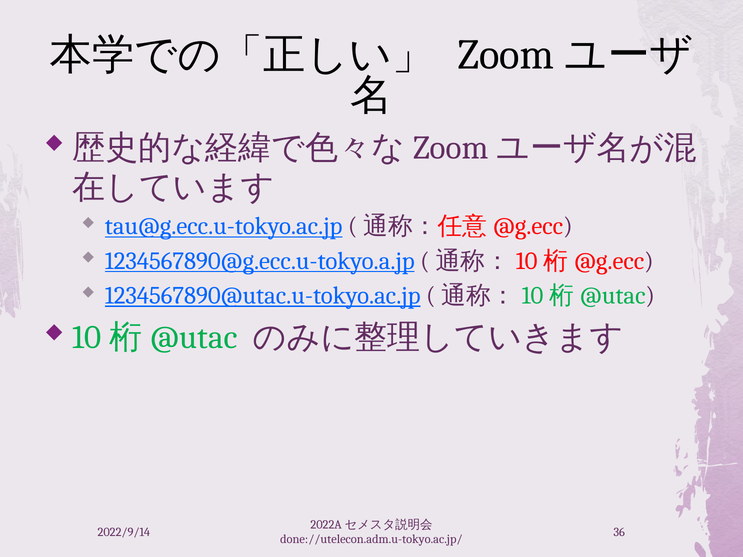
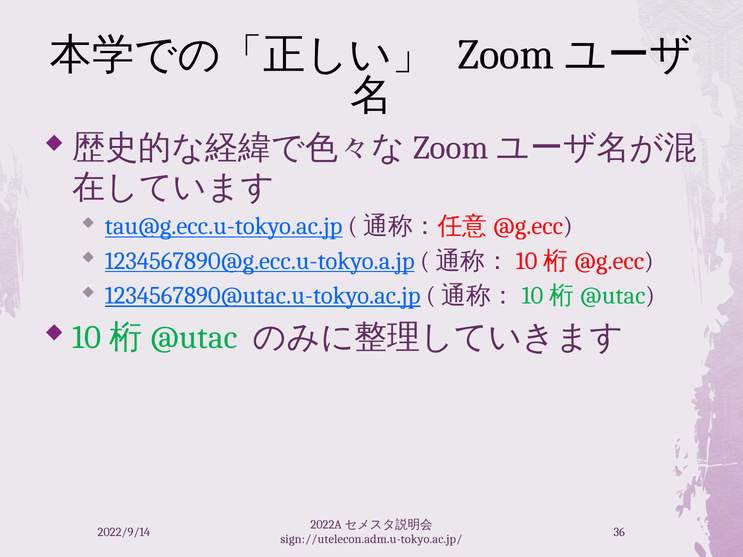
done://utelecon.adm.u-tokyo.ac.jp/: done://utelecon.adm.u-tokyo.ac.jp/ -> sign://utelecon.adm.u-tokyo.ac.jp/
